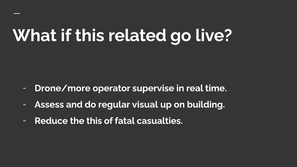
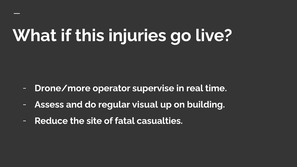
related: related -> injuries
the this: this -> site
